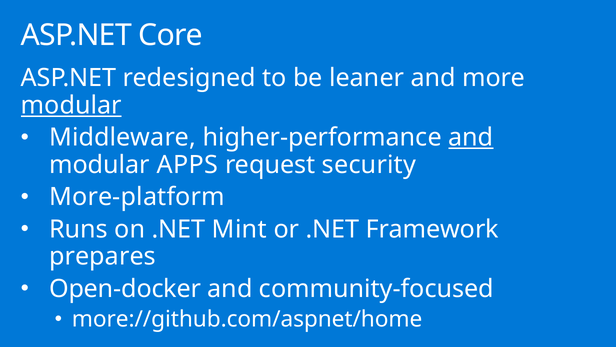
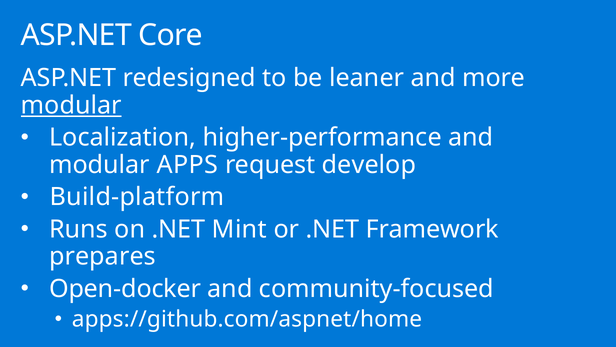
Middleware: Middleware -> Localization
and at (471, 137) underline: present -> none
security: security -> develop
More-platform: More-platform -> Build-platform
more://github.com/aspnet/home: more://github.com/aspnet/home -> apps://github.com/aspnet/home
